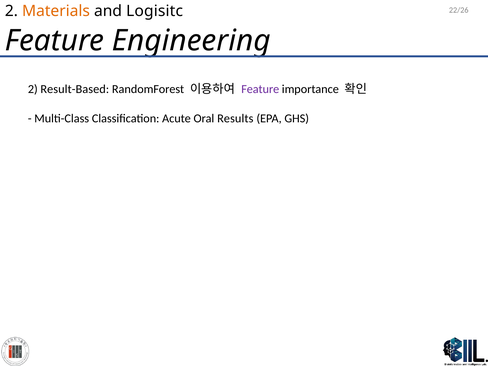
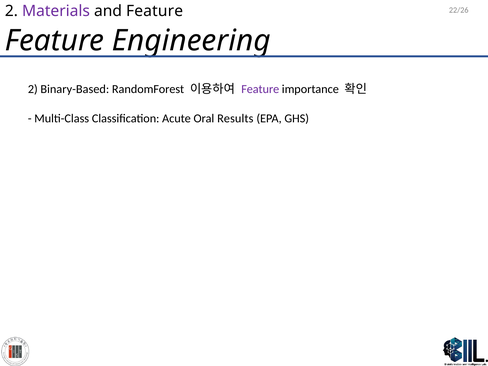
Materials colour: orange -> purple
and Logisitc: Logisitc -> Feature
Result-Based: Result-Based -> Binary-Based
